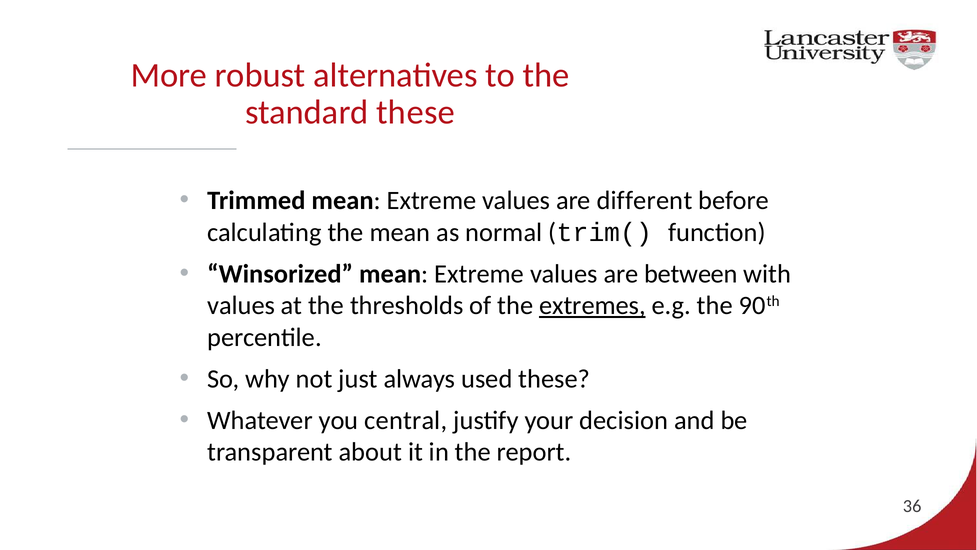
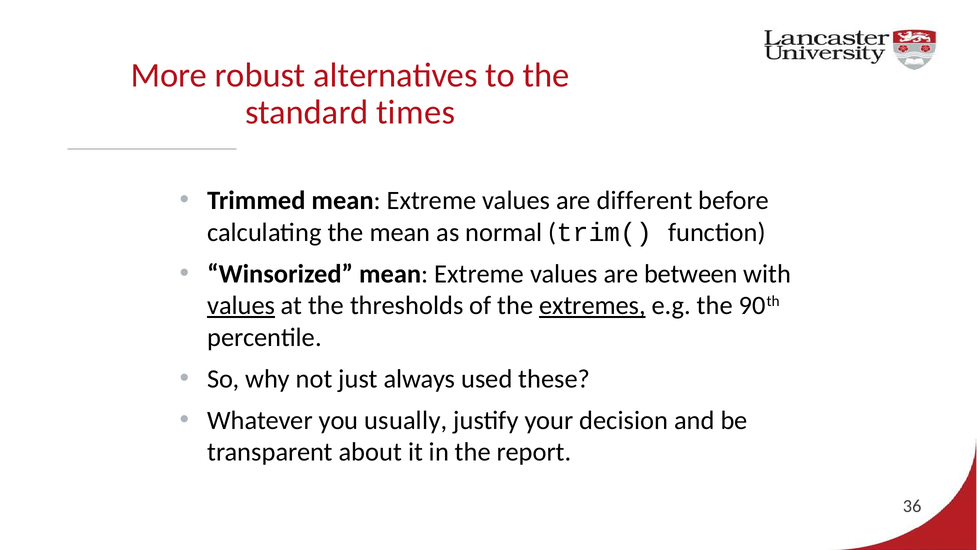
standard these: these -> times
values at (241, 305) underline: none -> present
central: central -> usually
